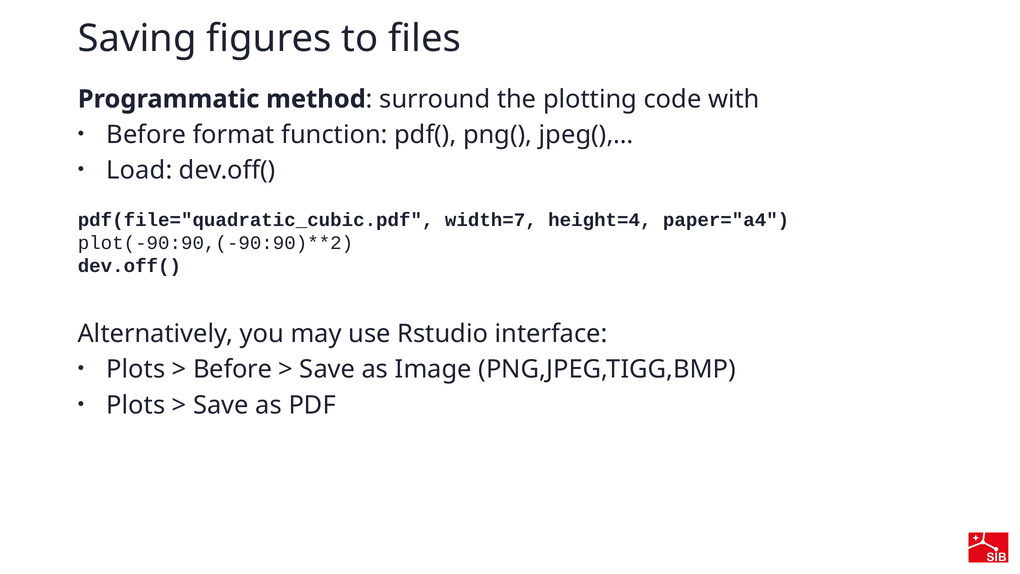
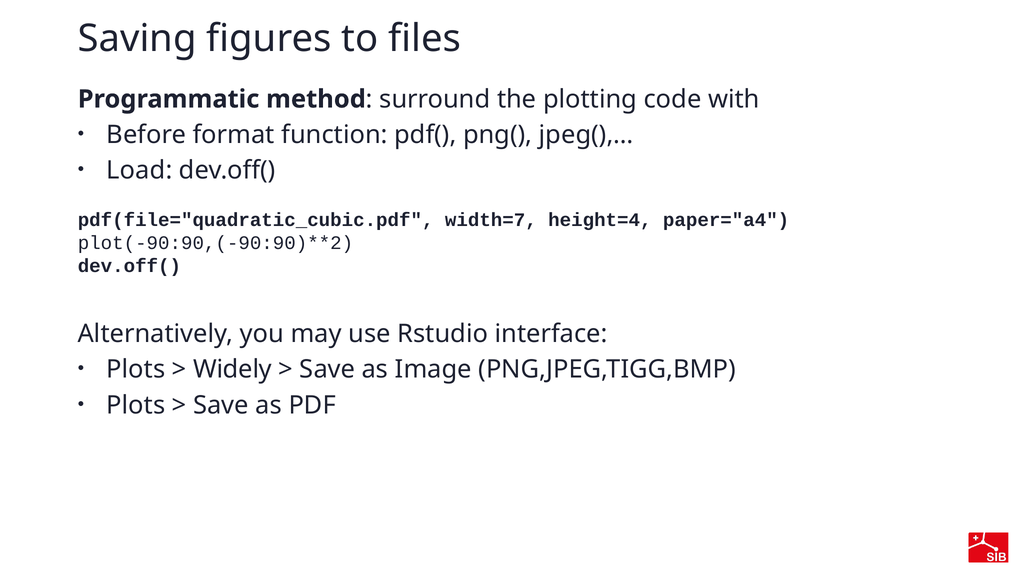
Before at (233, 369): Before -> Widely
